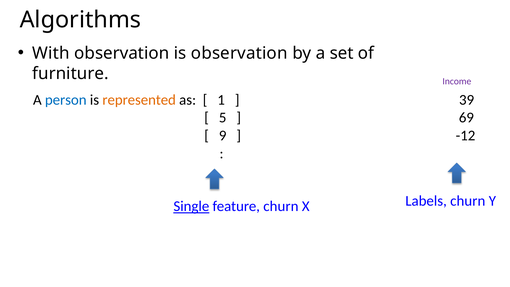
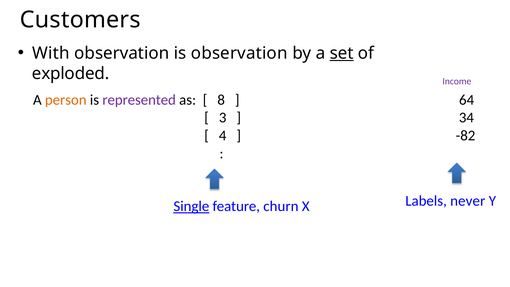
Algorithms: Algorithms -> Customers
set underline: none -> present
furniture: furniture -> exploded
person colour: blue -> orange
represented colour: orange -> purple
1: 1 -> 8
39: 39 -> 64
5: 5 -> 3
69: 69 -> 34
9: 9 -> 4
-12: -12 -> -82
Labels churn: churn -> never
